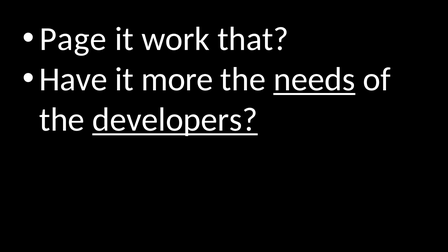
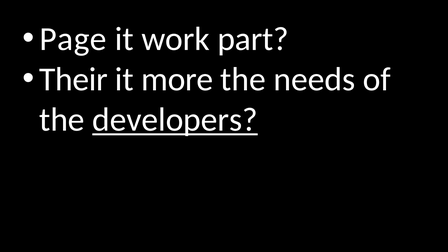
that: that -> part
Have: Have -> Their
needs underline: present -> none
